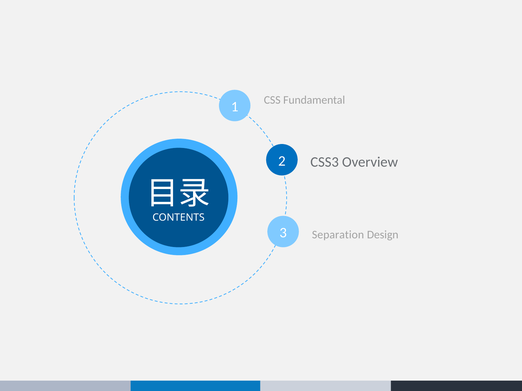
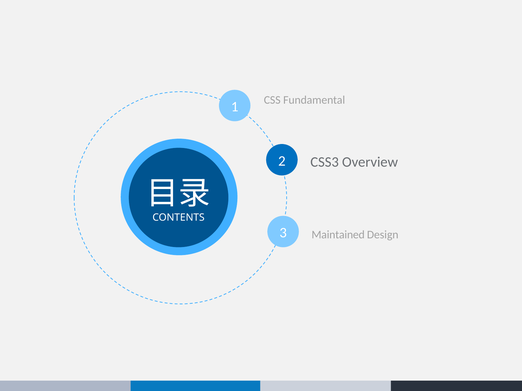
Separation: Separation -> Maintained
